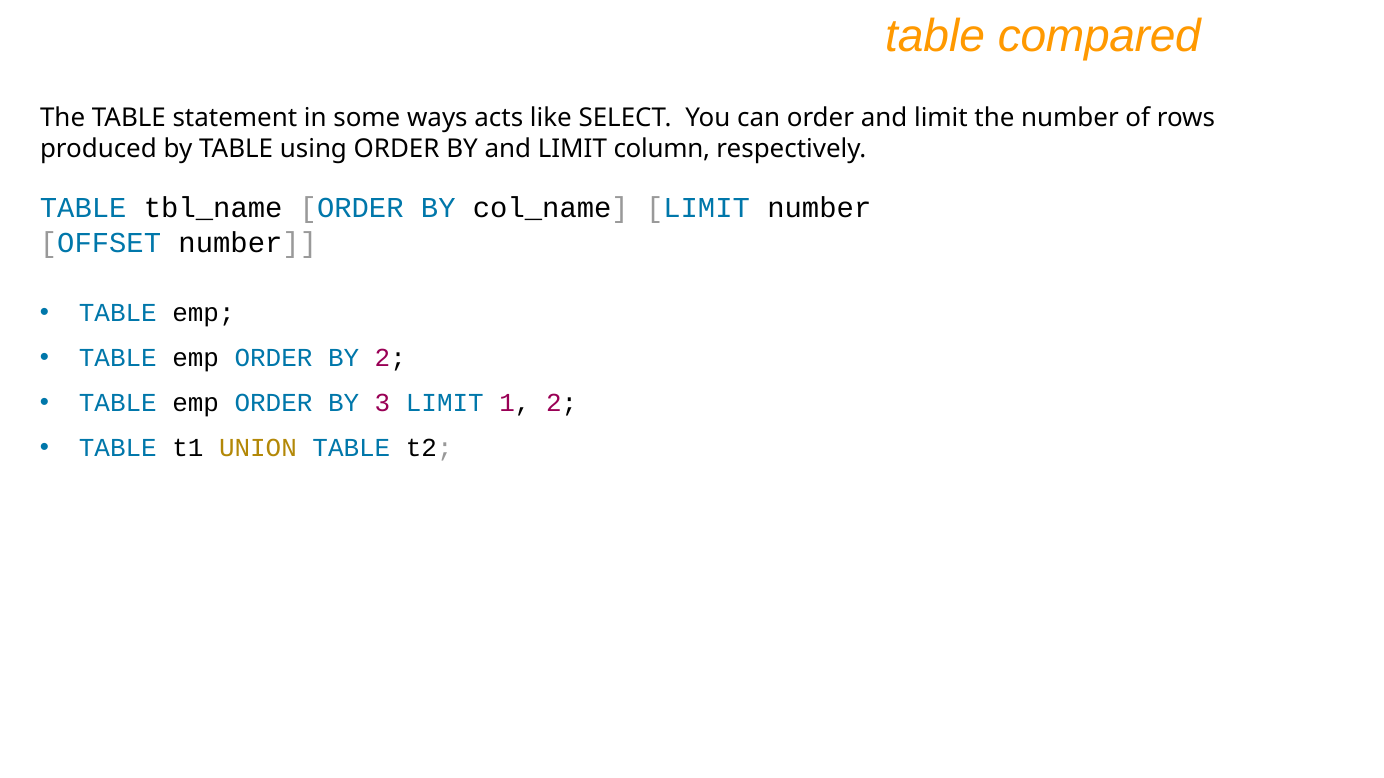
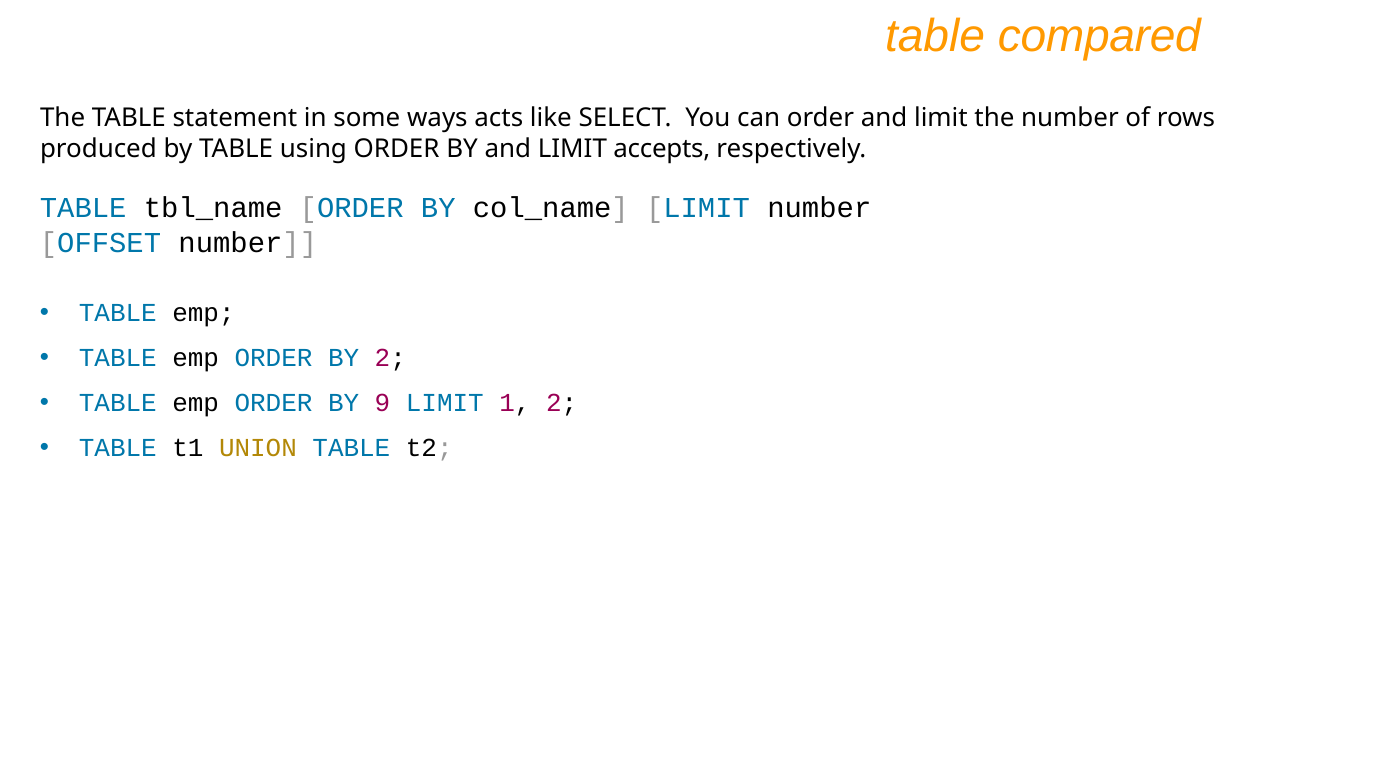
column: column -> accepts
3: 3 -> 9
